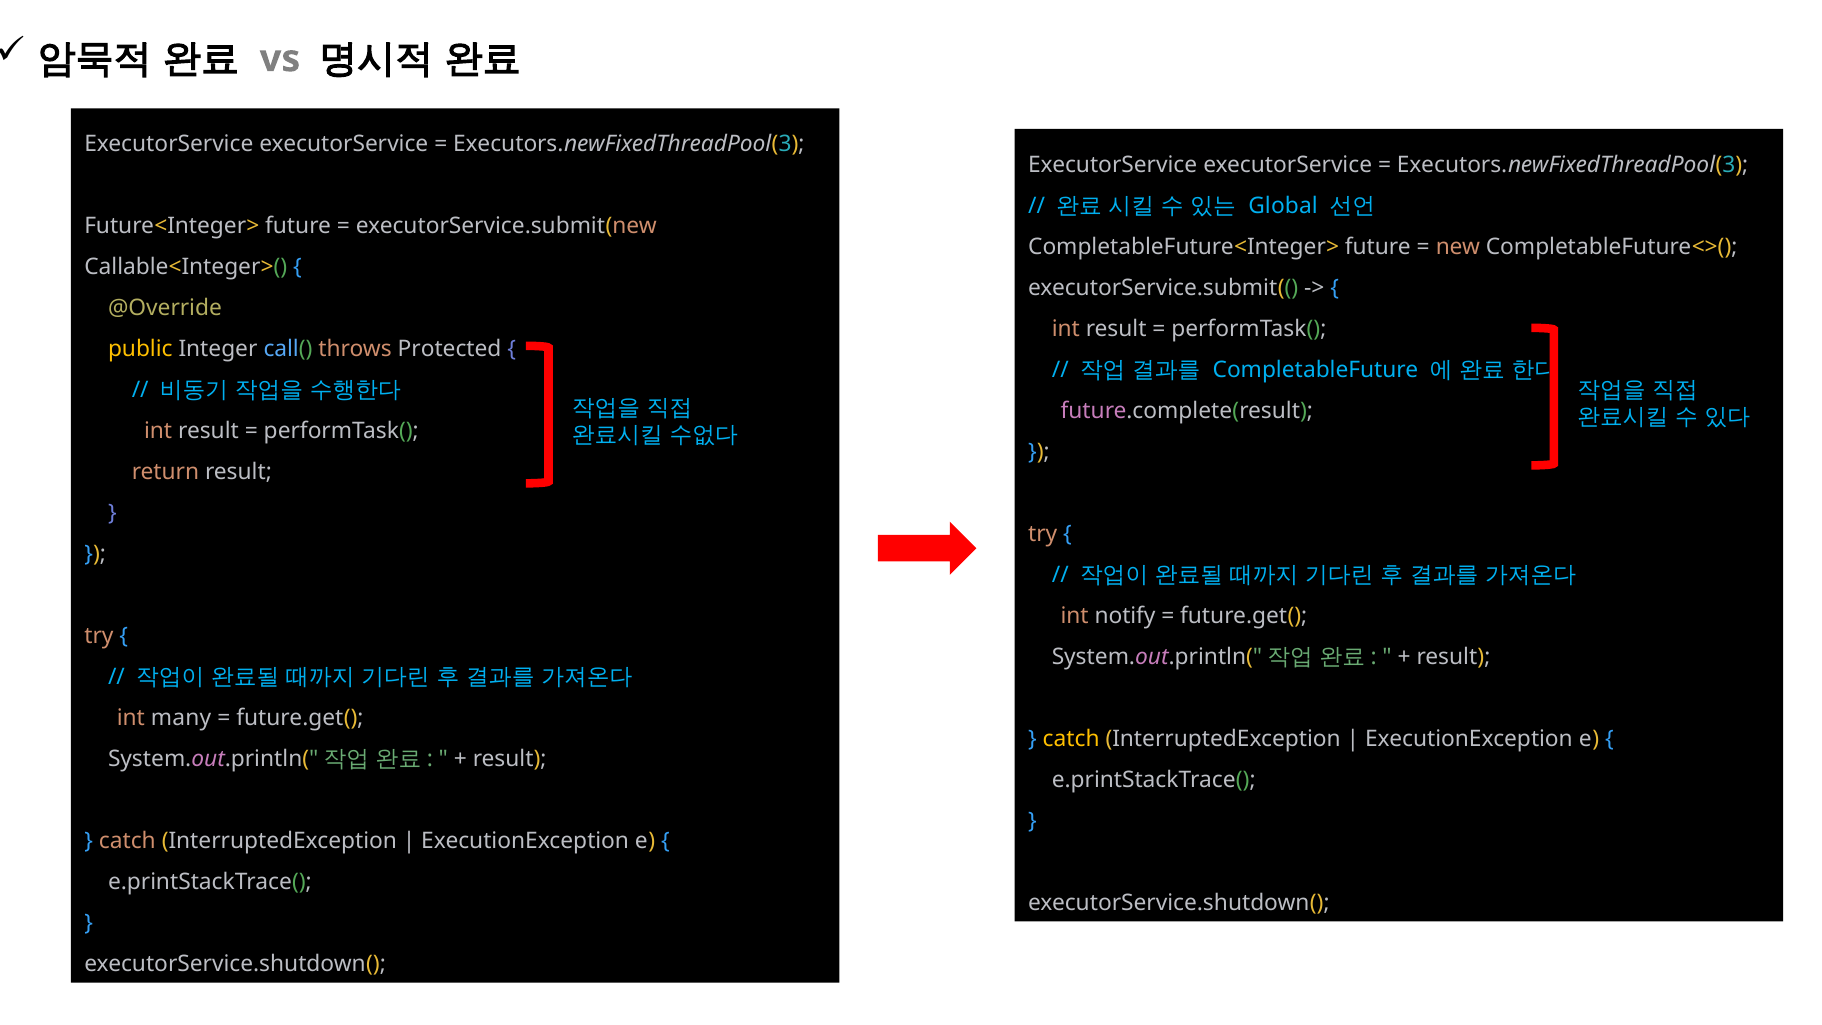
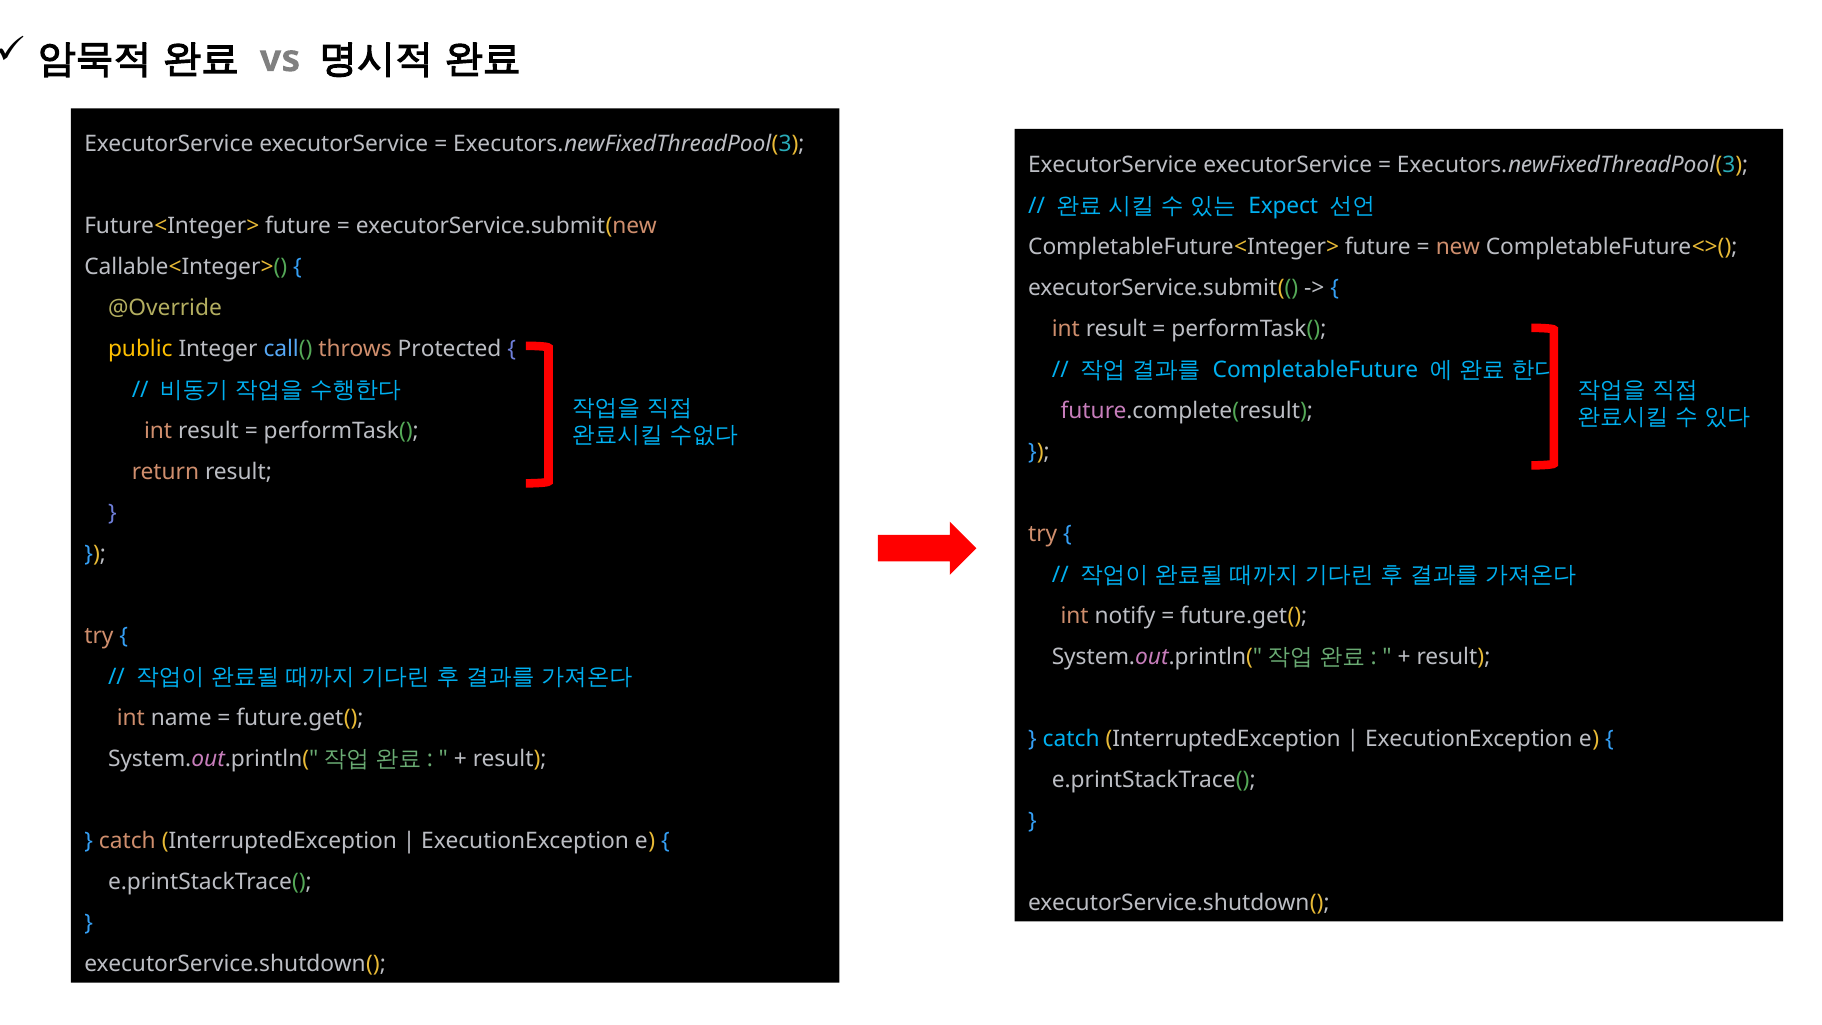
Global: Global -> Expect
many: many -> name
catch at (1071, 739) colour: yellow -> light blue
